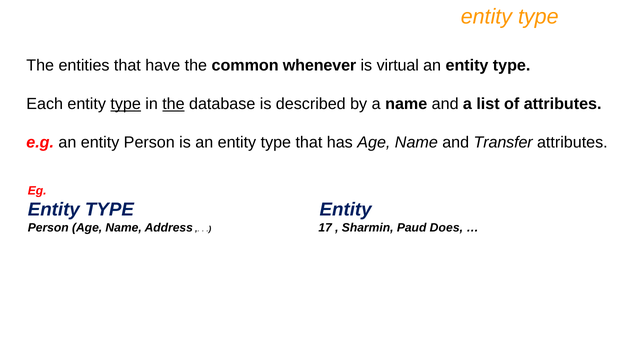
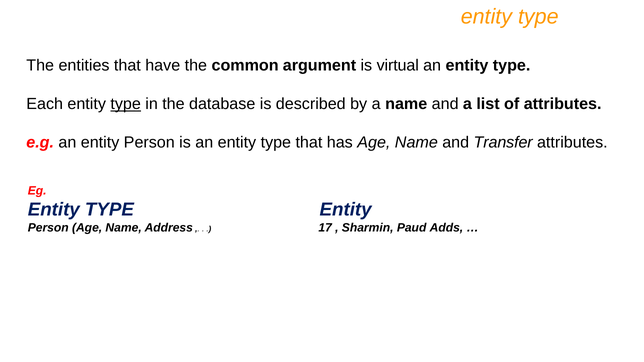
whenever: whenever -> argument
the at (173, 104) underline: present -> none
Does: Does -> Adds
